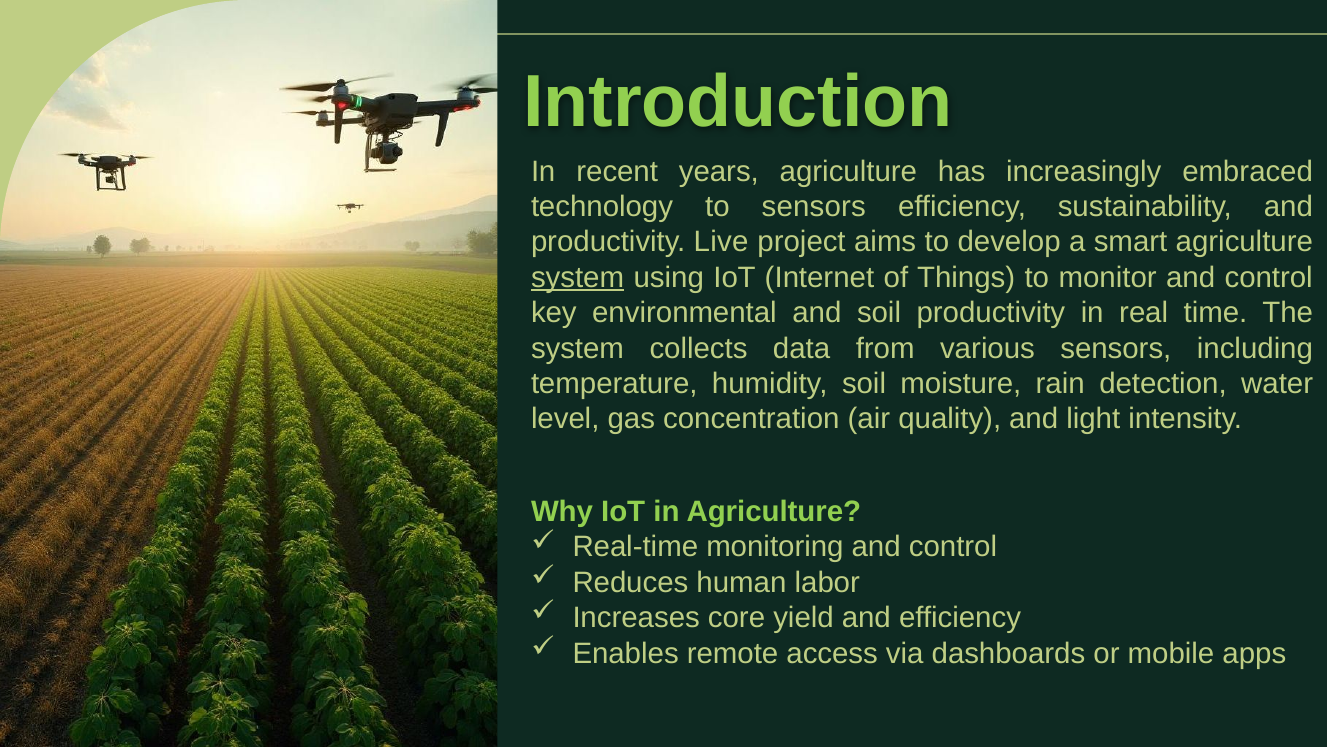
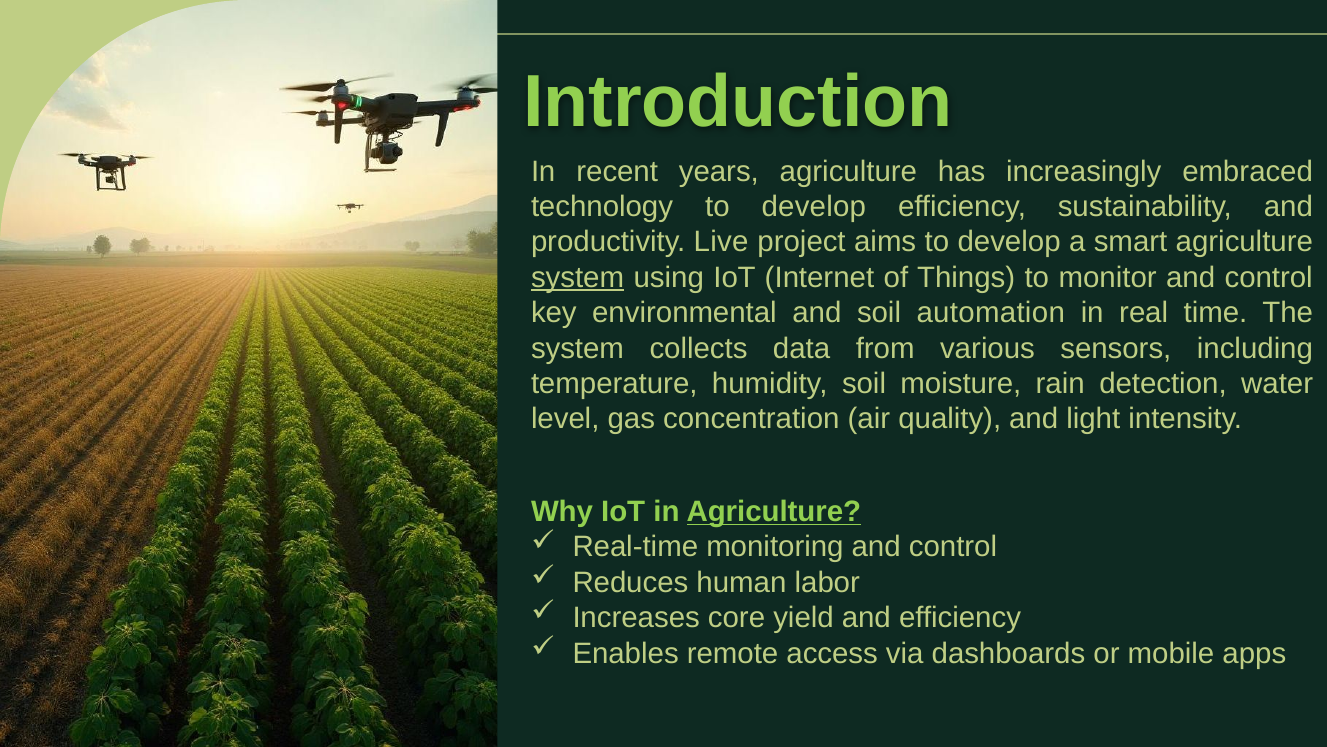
technology to sensors: sensors -> develop
soil productivity: productivity -> automation
Agriculture at (774, 511) underline: none -> present
